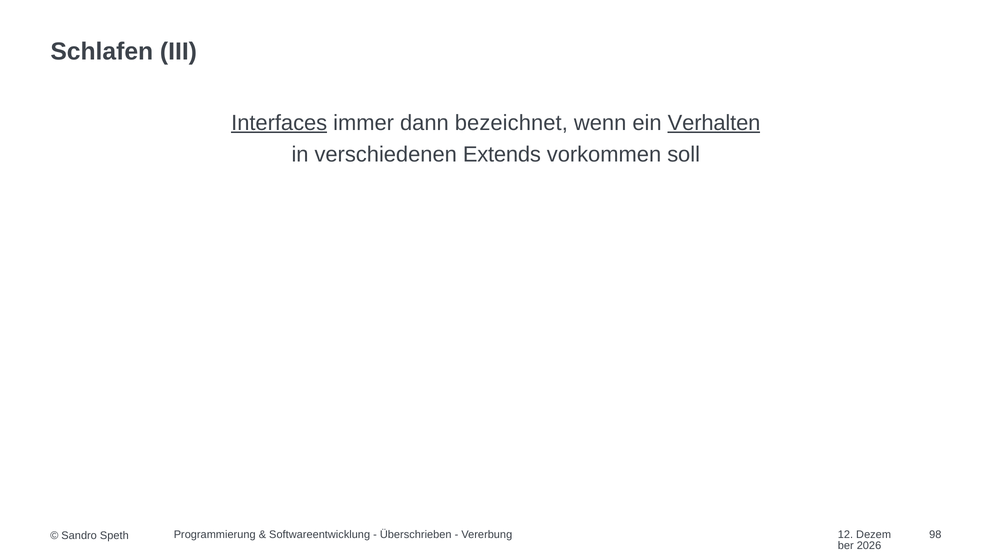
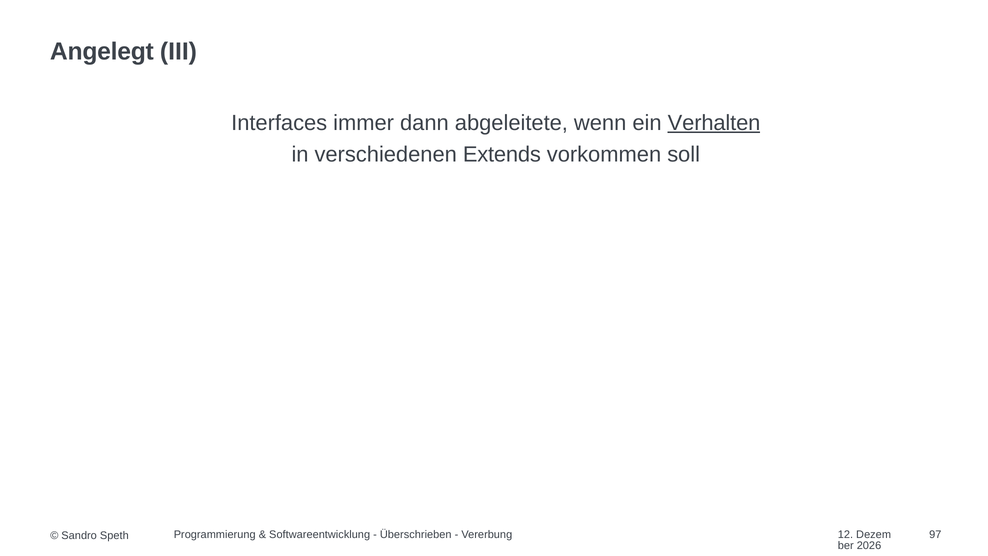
Schlafen: Schlafen -> Angelegt
Interfaces underline: present -> none
bezeichnet: bezeichnet -> abgeleitete
98: 98 -> 97
